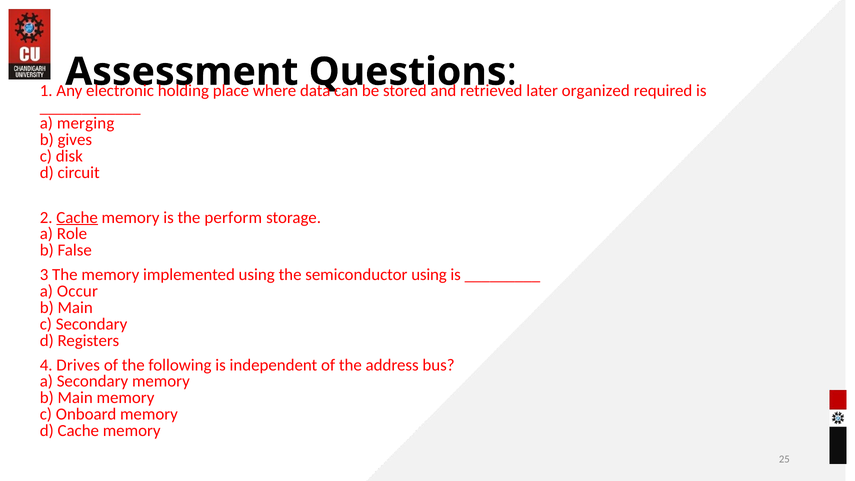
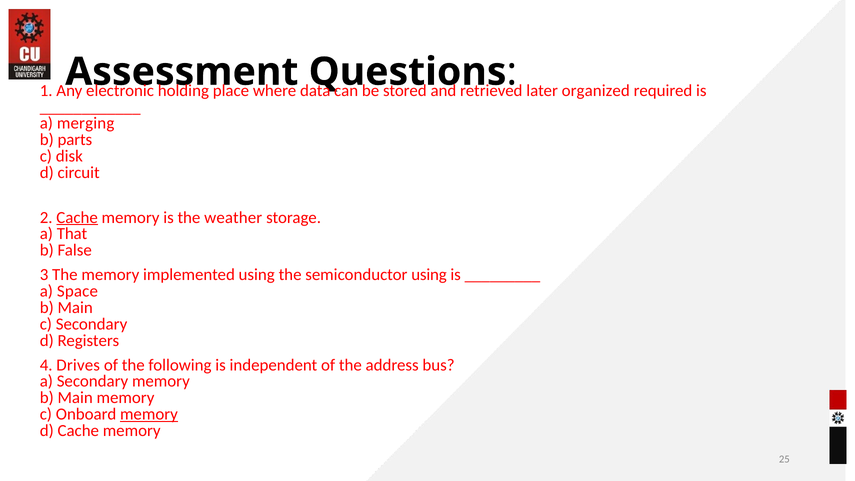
gives: gives -> parts
perform: perform -> weather
Role: Role -> That
Occur: Occur -> Space
memory at (149, 414) underline: none -> present
